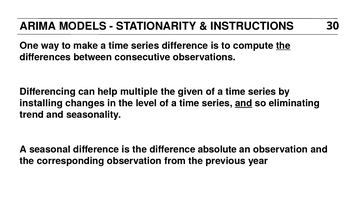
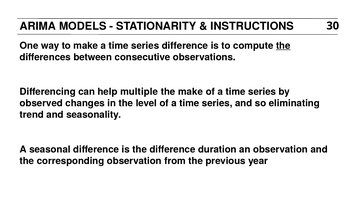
the given: given -> make
installing: installing -> observed
and at (244, 103) underline: present -> none
absolute: absolute -> duration
